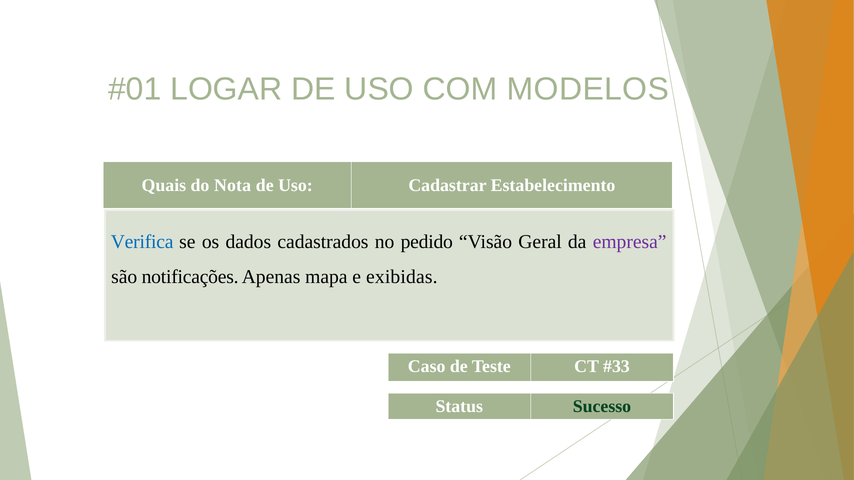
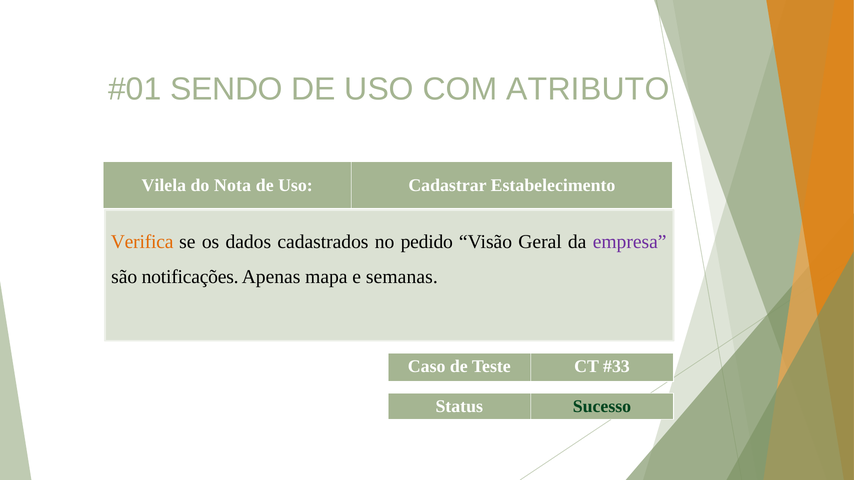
LOGAR: LOGAR -> SENDO
MODELOS: MODELOS -> ATRIBUTO
Quais: Quais -> Vilela
Verifica colour: blue -> orange
exibidas: exibidas -> semanas
